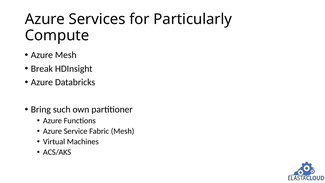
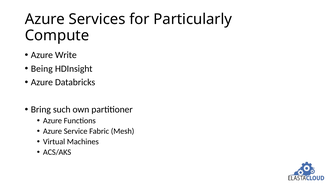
Azure Mesh: Mesh -> Write
Break: Break -> Being
